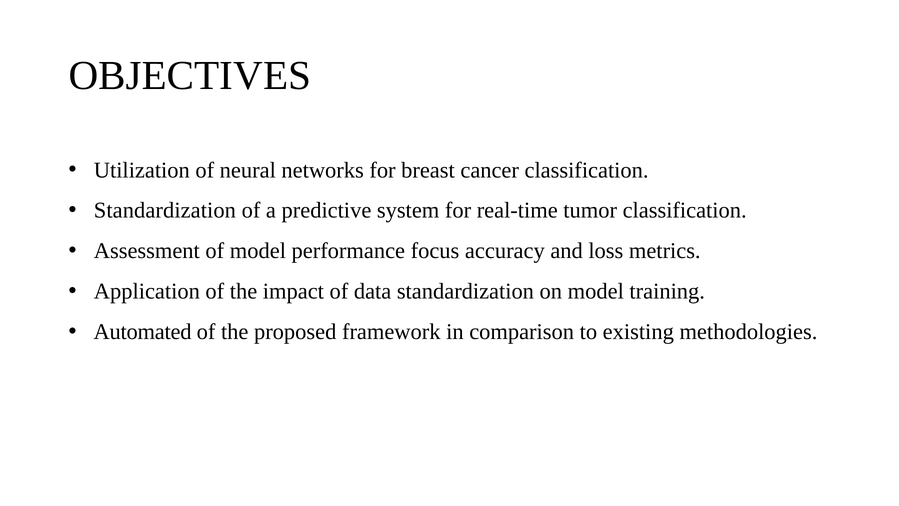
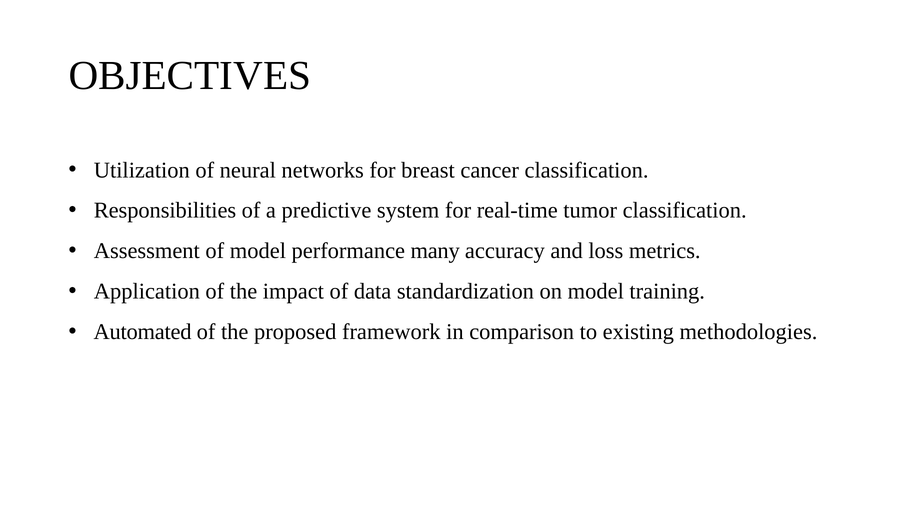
Standardization at (165, 210): Standardization -> Responsibilities
focus: focus -> many
